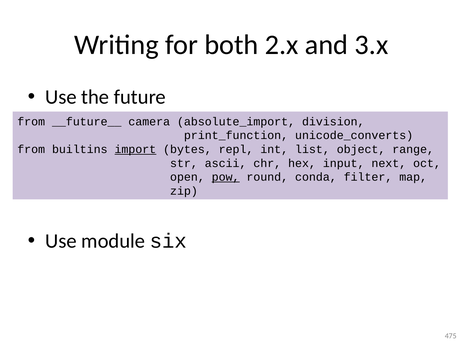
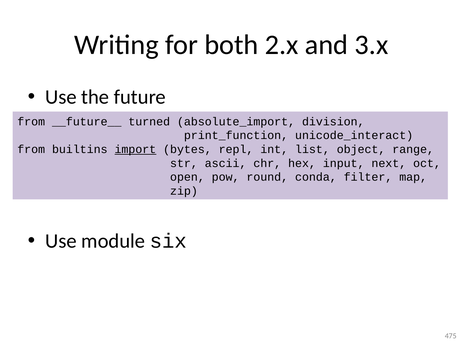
camera: camera -> turned
unicode_converts: unicode_converts -> unicode_interact
pow underline: present -> none
